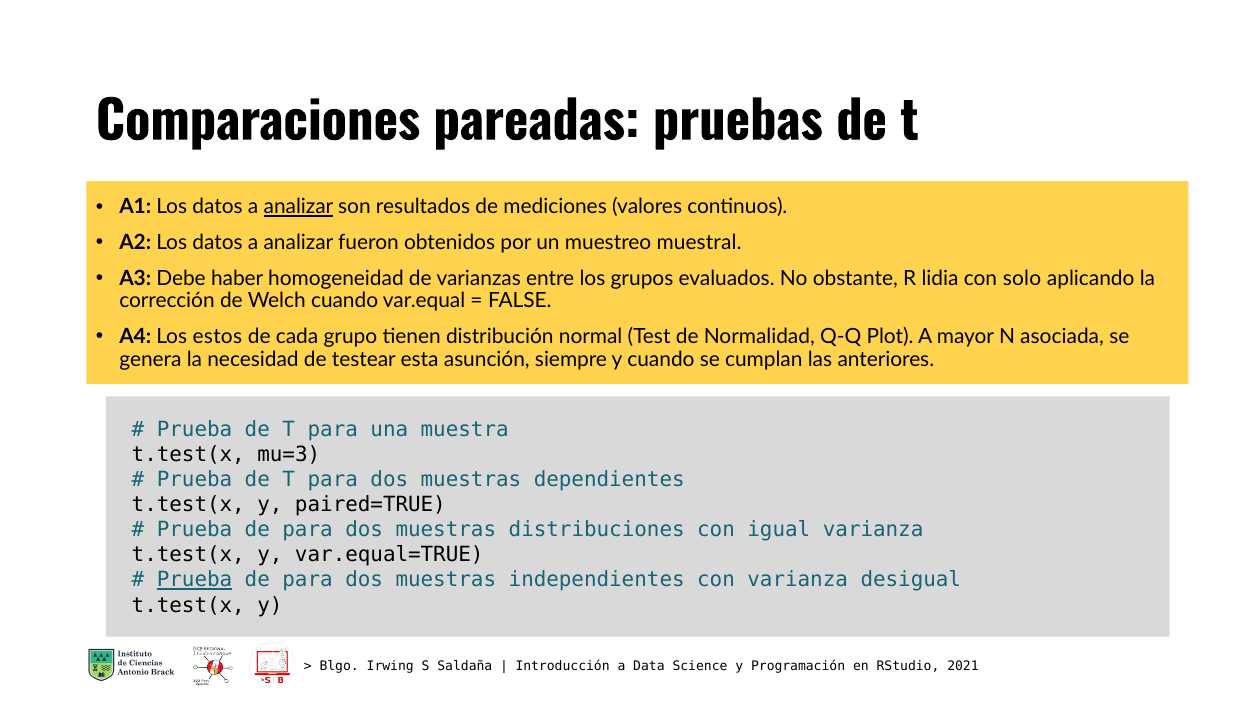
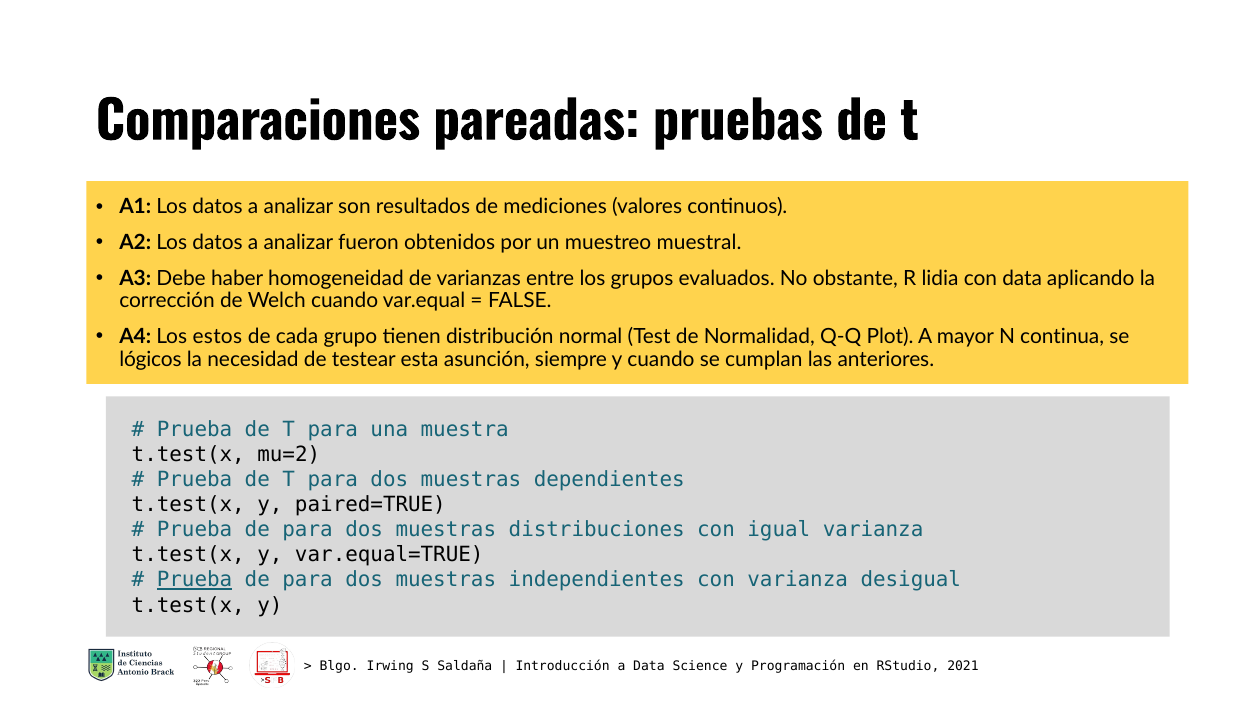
analizar at (298, 207) underline: present -> none
con solo: solo -> data
asociada: asociada -> continua
genera: genera -> lógicos
mu=3: mu=3 -> mu=2
